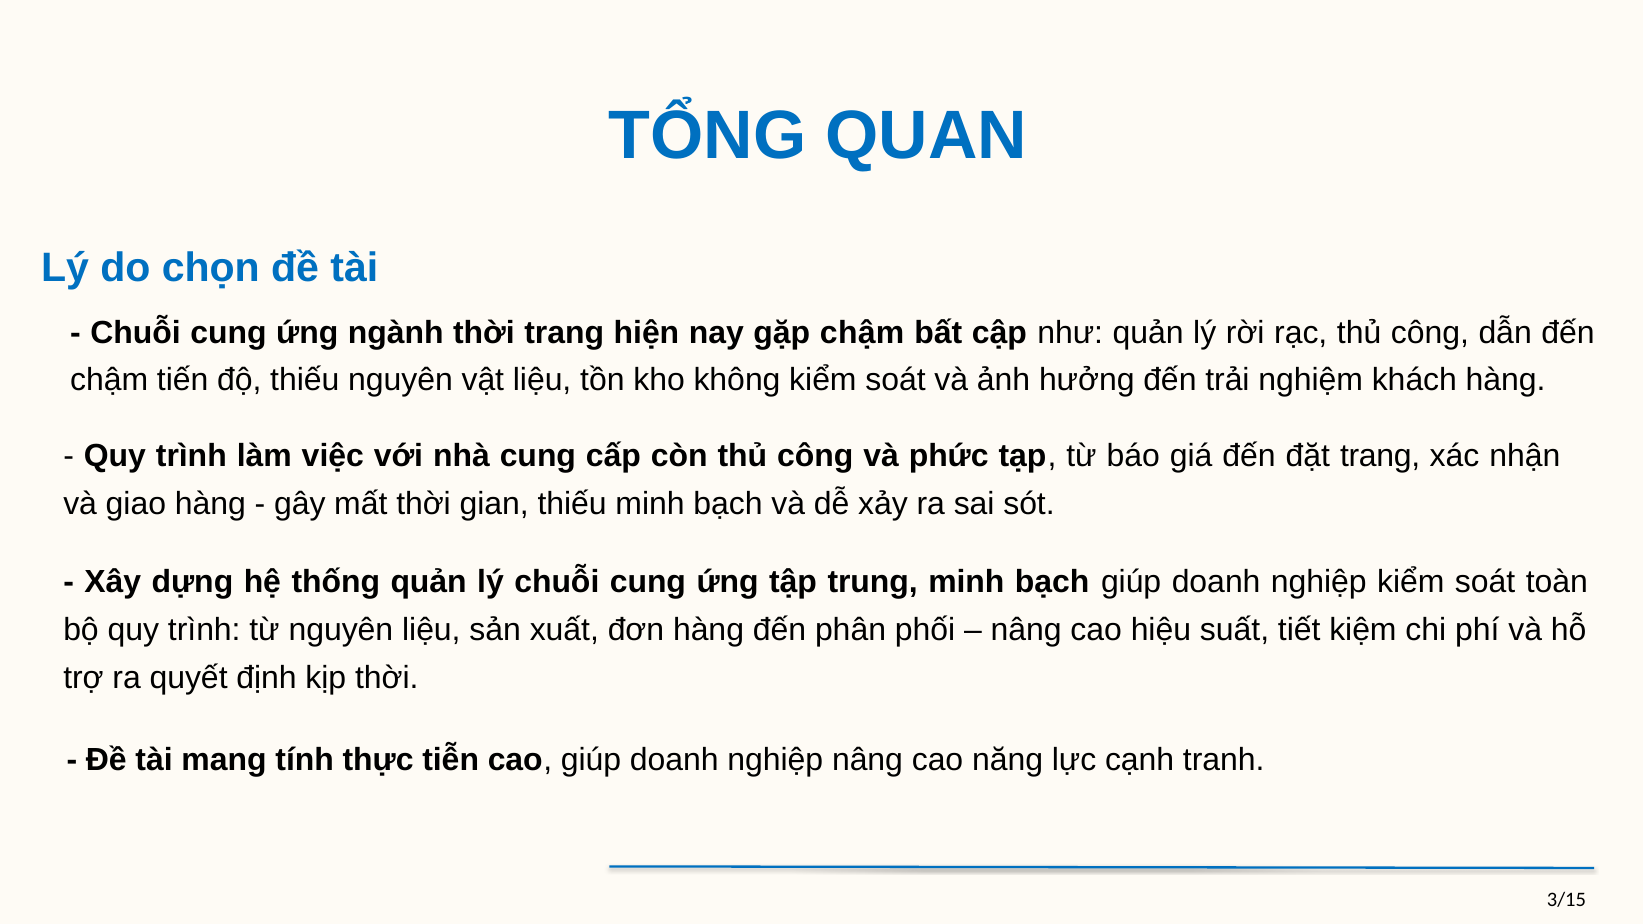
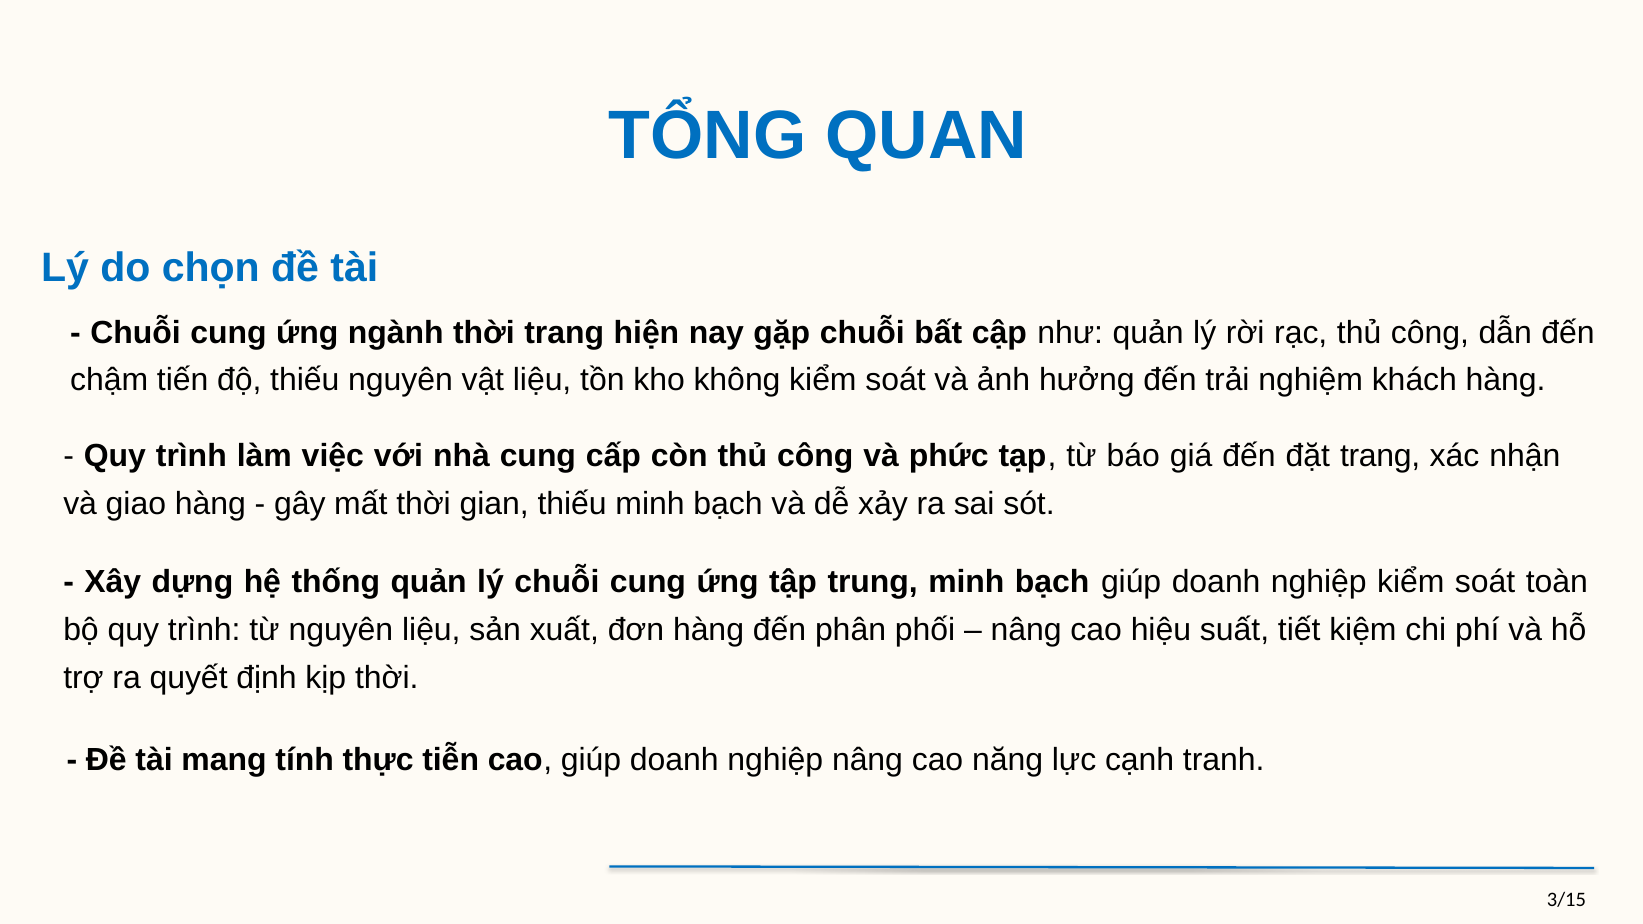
gặp chậm: chậm -> chuỗi
